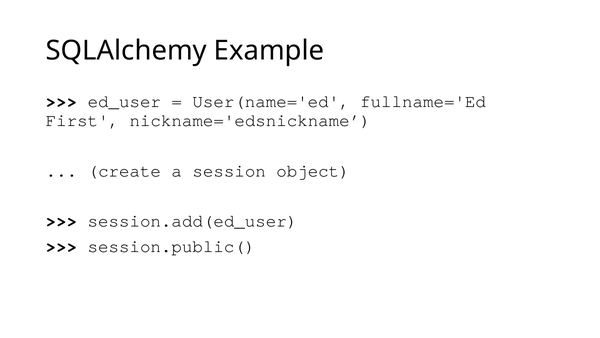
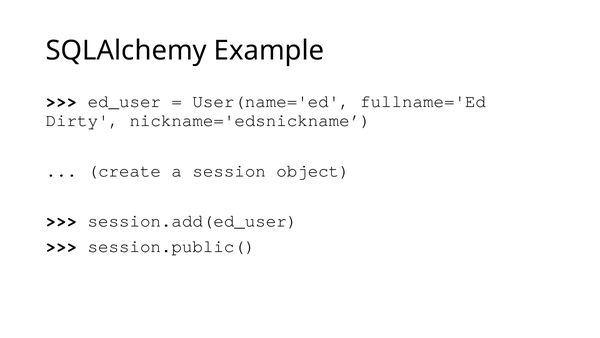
First: First -> Dirty
